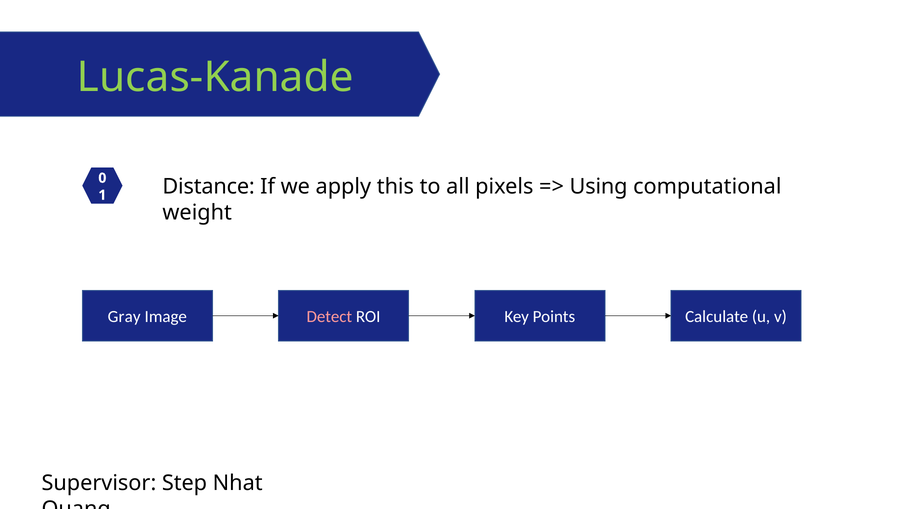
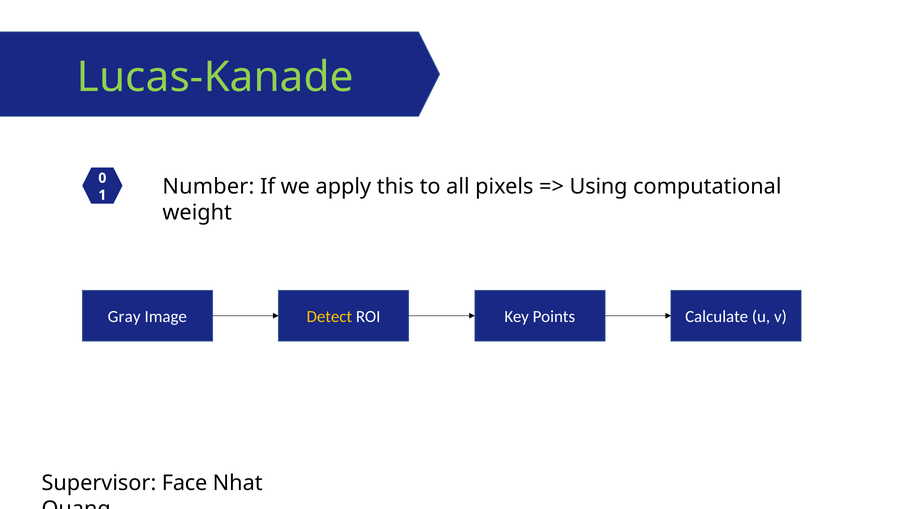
Distance: Distance -> Number
Detect colour: pink -> yellow
Step: Step -> Face
